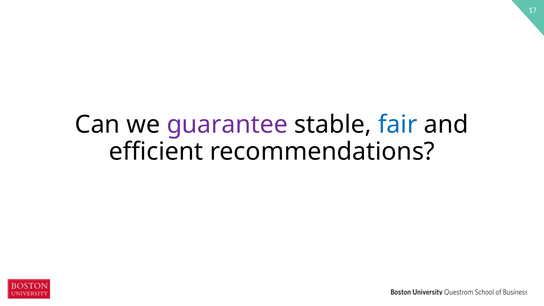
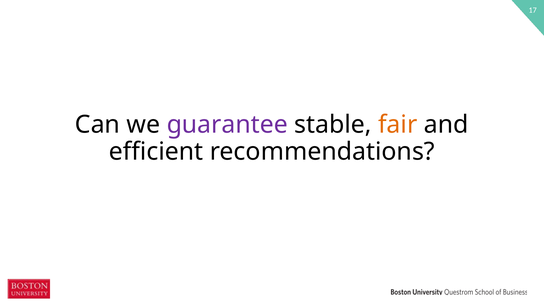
fair colour: blue -> orange
